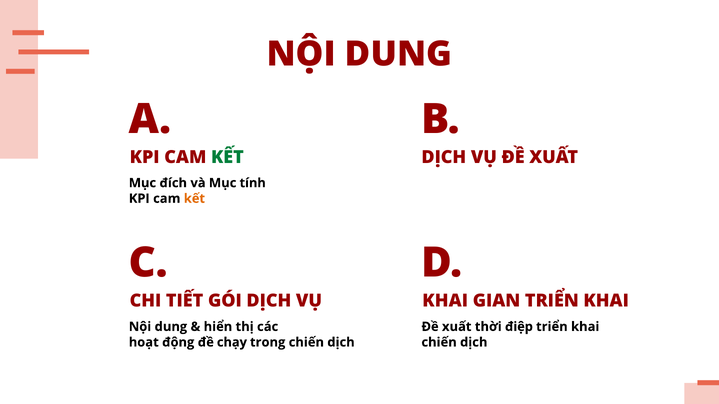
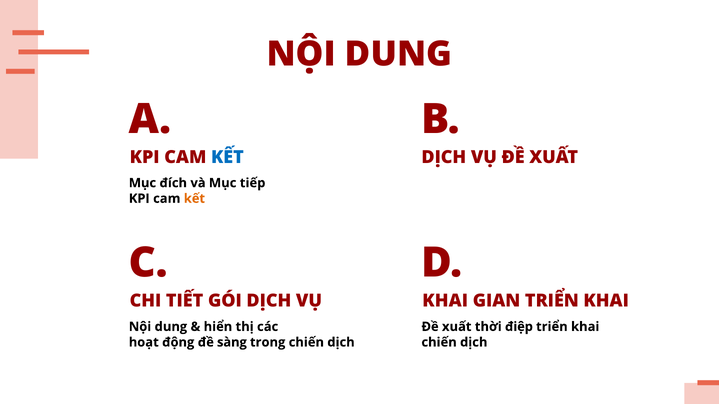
KẾT at (227, 157) colour: green -> blue
tính: tính -> tiếp
chạy: chạy -> sàng
